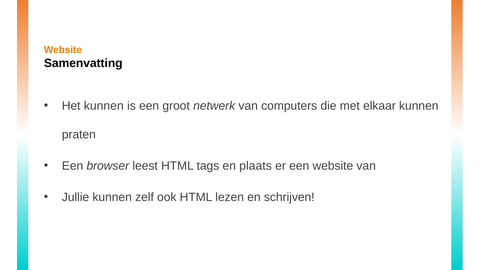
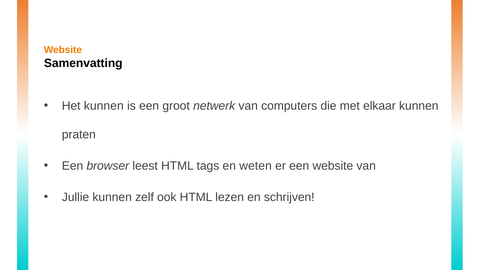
plaats: plaats -> weten
